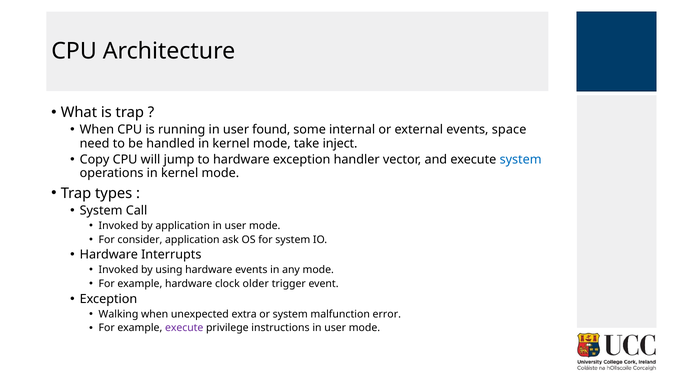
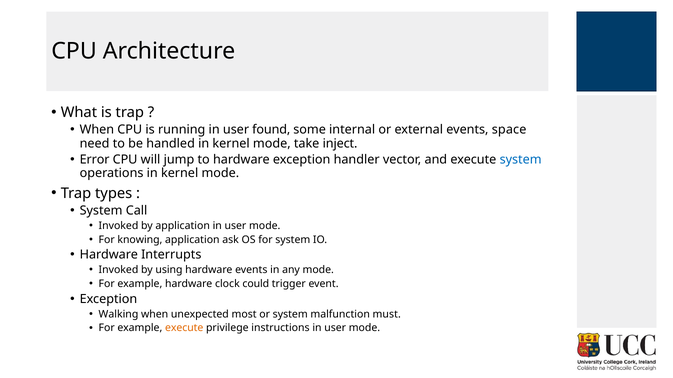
Copy: Copy -> Error
consider: consider -> knowing
older: older -> could
extra: extra -> most
error: error -> must
execute at (184, 328) colour: purple -> orange
